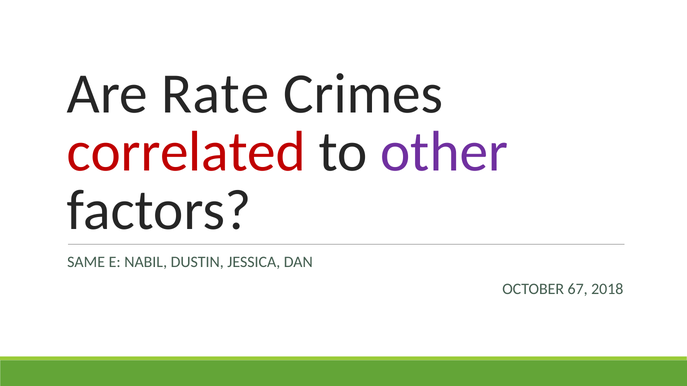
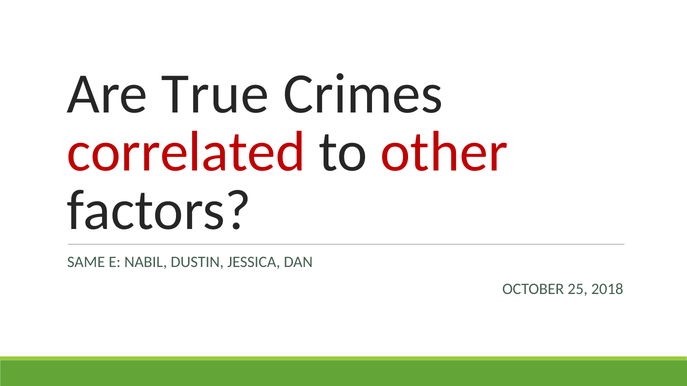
Rate: Rate -> True
other colour: purple -> red
67: 67 -> 25
